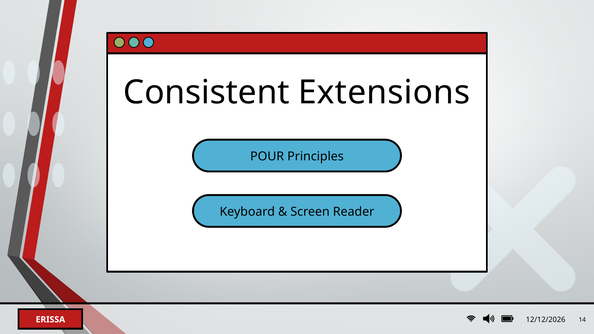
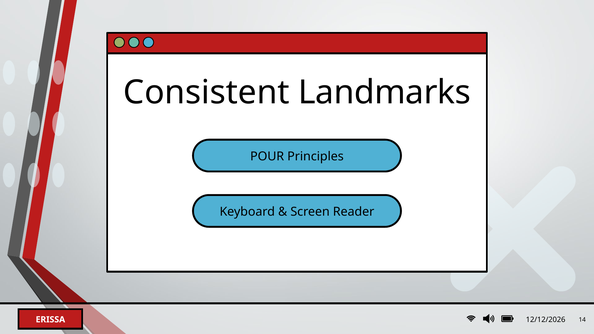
Extensions: Extensions -> Landmarks
